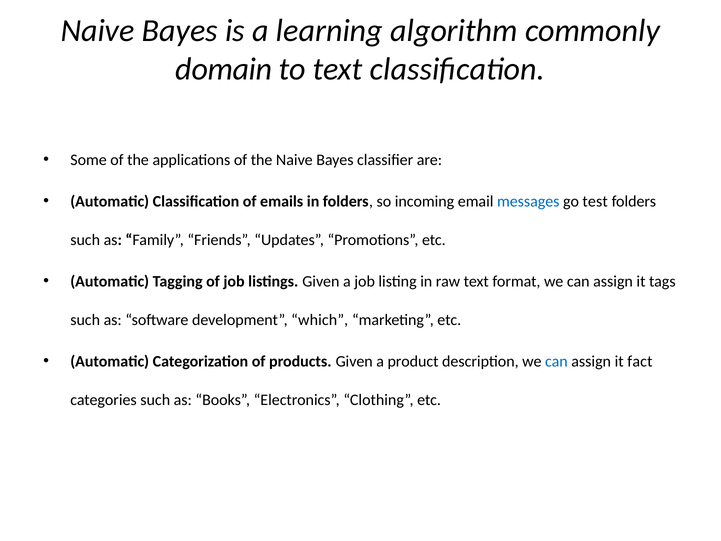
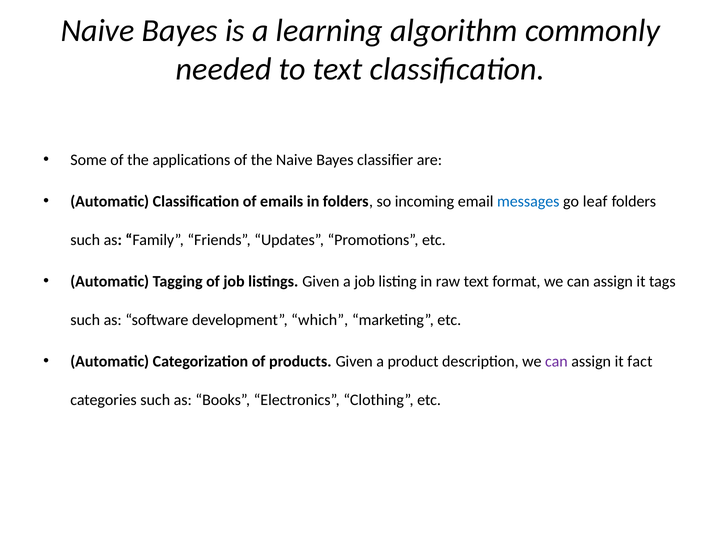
domain: domain -> needed
test: test -> leaf
can at (556, 361) colour: blue -> purple
